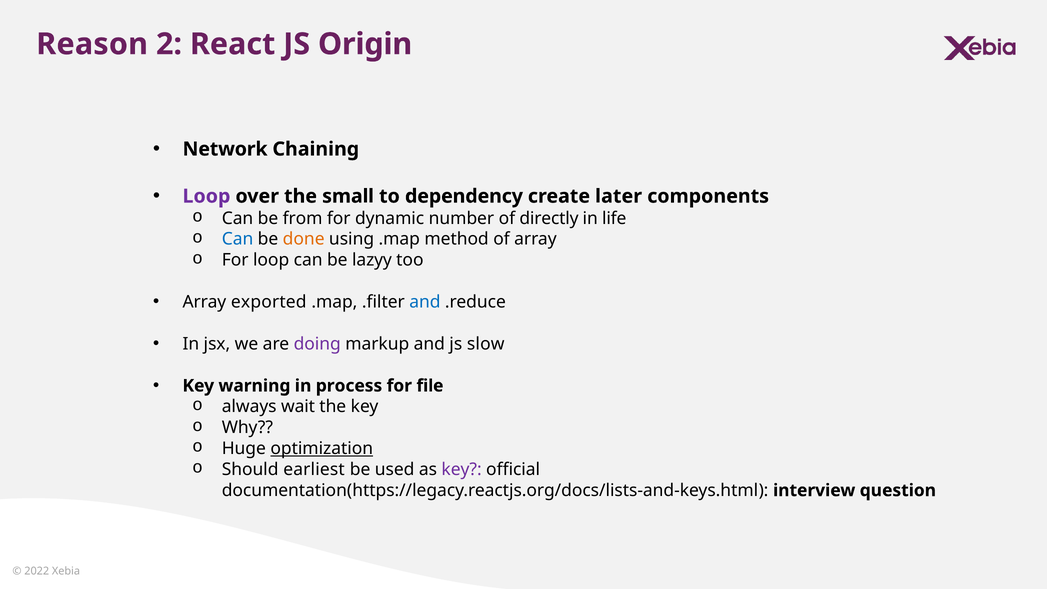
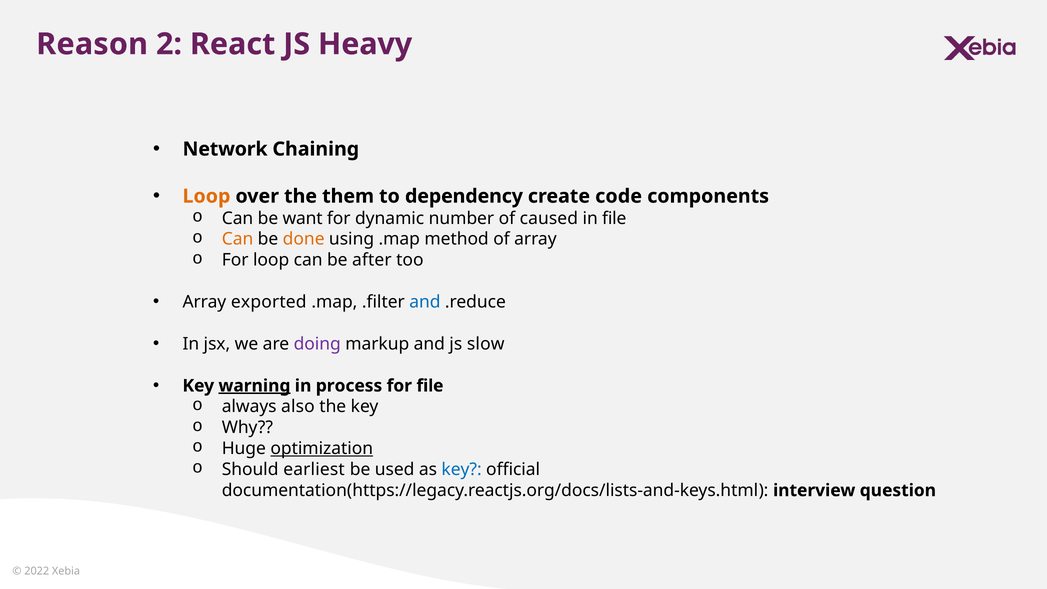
Origin: Origin -> Heavy
Loop at (206, 196) colour: purple -> orange
small: small -> them
later: later -> code
from: from -> want
directly: directly -> caused
in life: life -> file
Can at (238, 239) colour: blue -> orange
lazyy: lazyy -> after
warning underline: none -> present
wait: wait -> also
key at (462, 469) colour: purple -> blue
